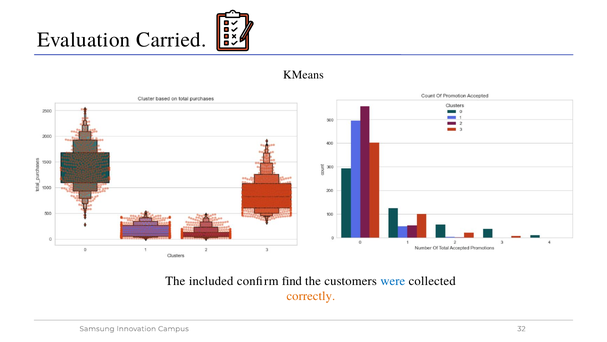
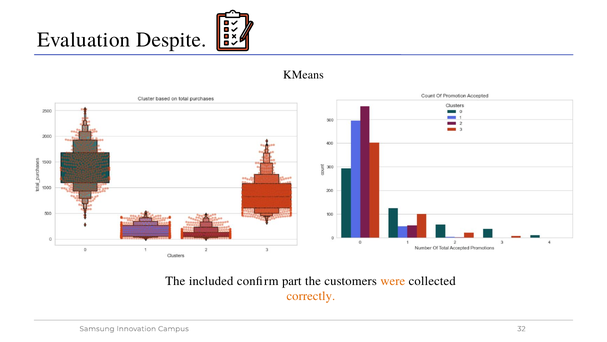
Carried: Carried -> Despite
find: find -> part
were colour: blue -> orange
